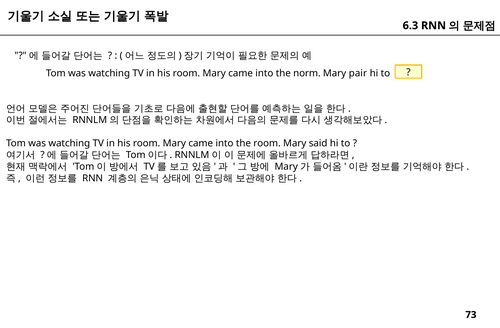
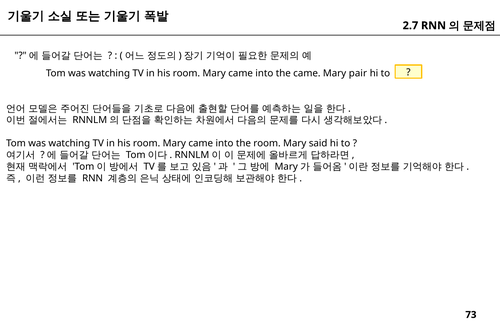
6.3: 6.3 -> 2.7
the norm: norm -> came
